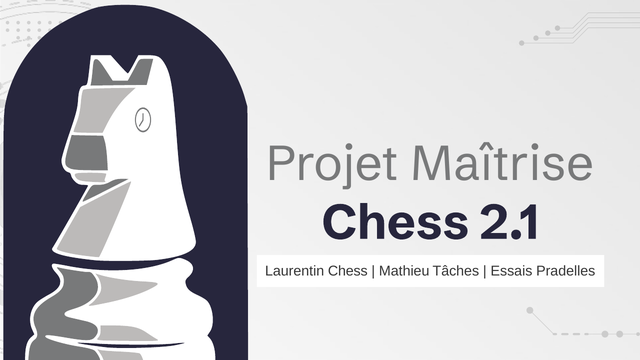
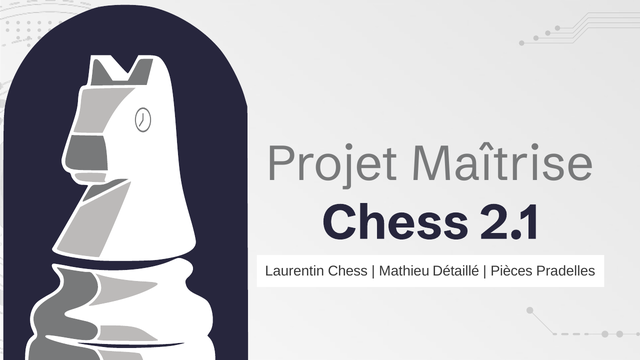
Tâches: Tâches -> Détaillé
Essais: Essais -> Pièces
